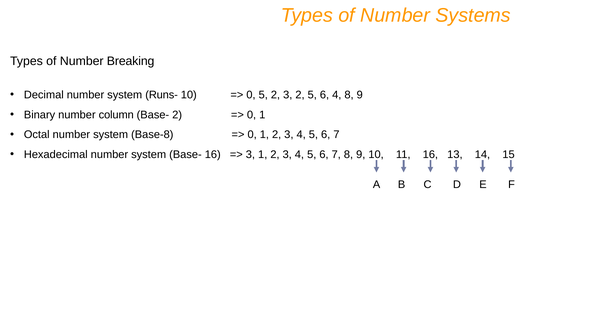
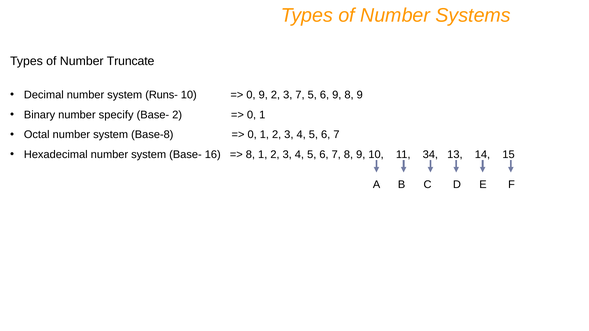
Breaking: Breaking -> Truncate
0 5: 5 -> 9
3 2: 2 -> 7
6 4: 4 -> 9
column: column -> specify
3 at (250, 155): 3 -> 8
11 16: 16 -> 34
